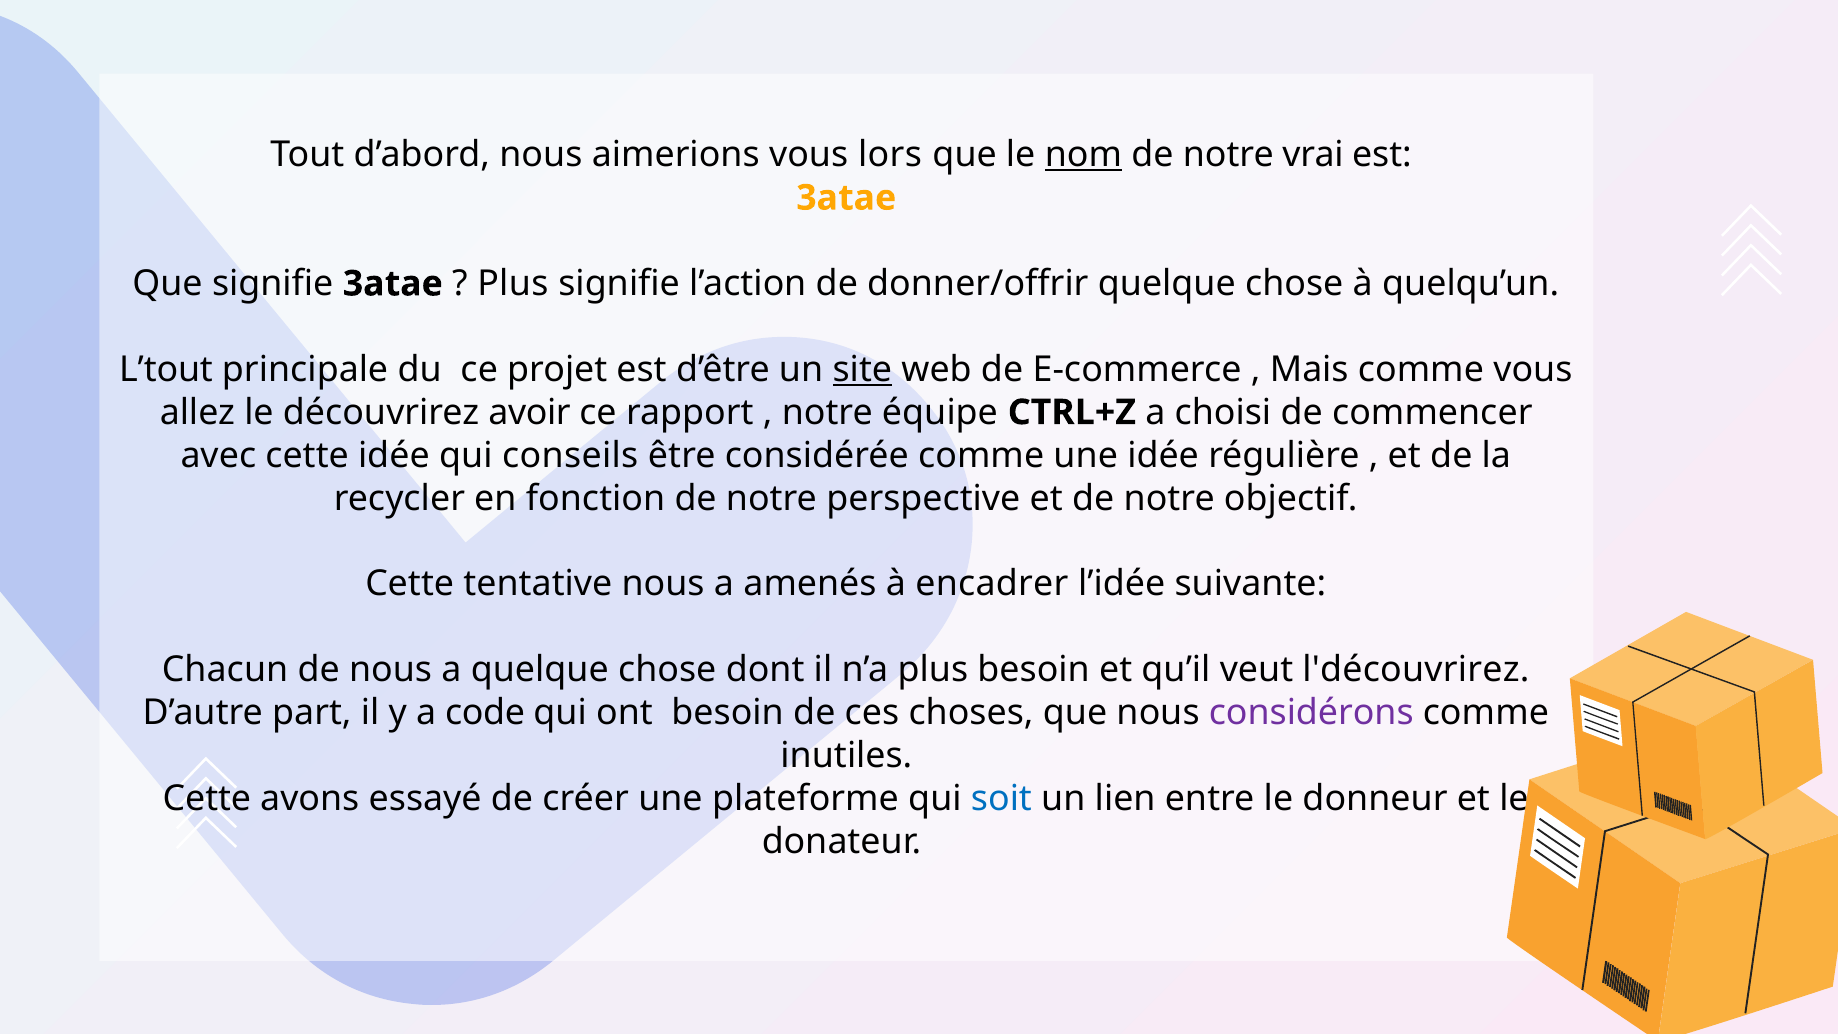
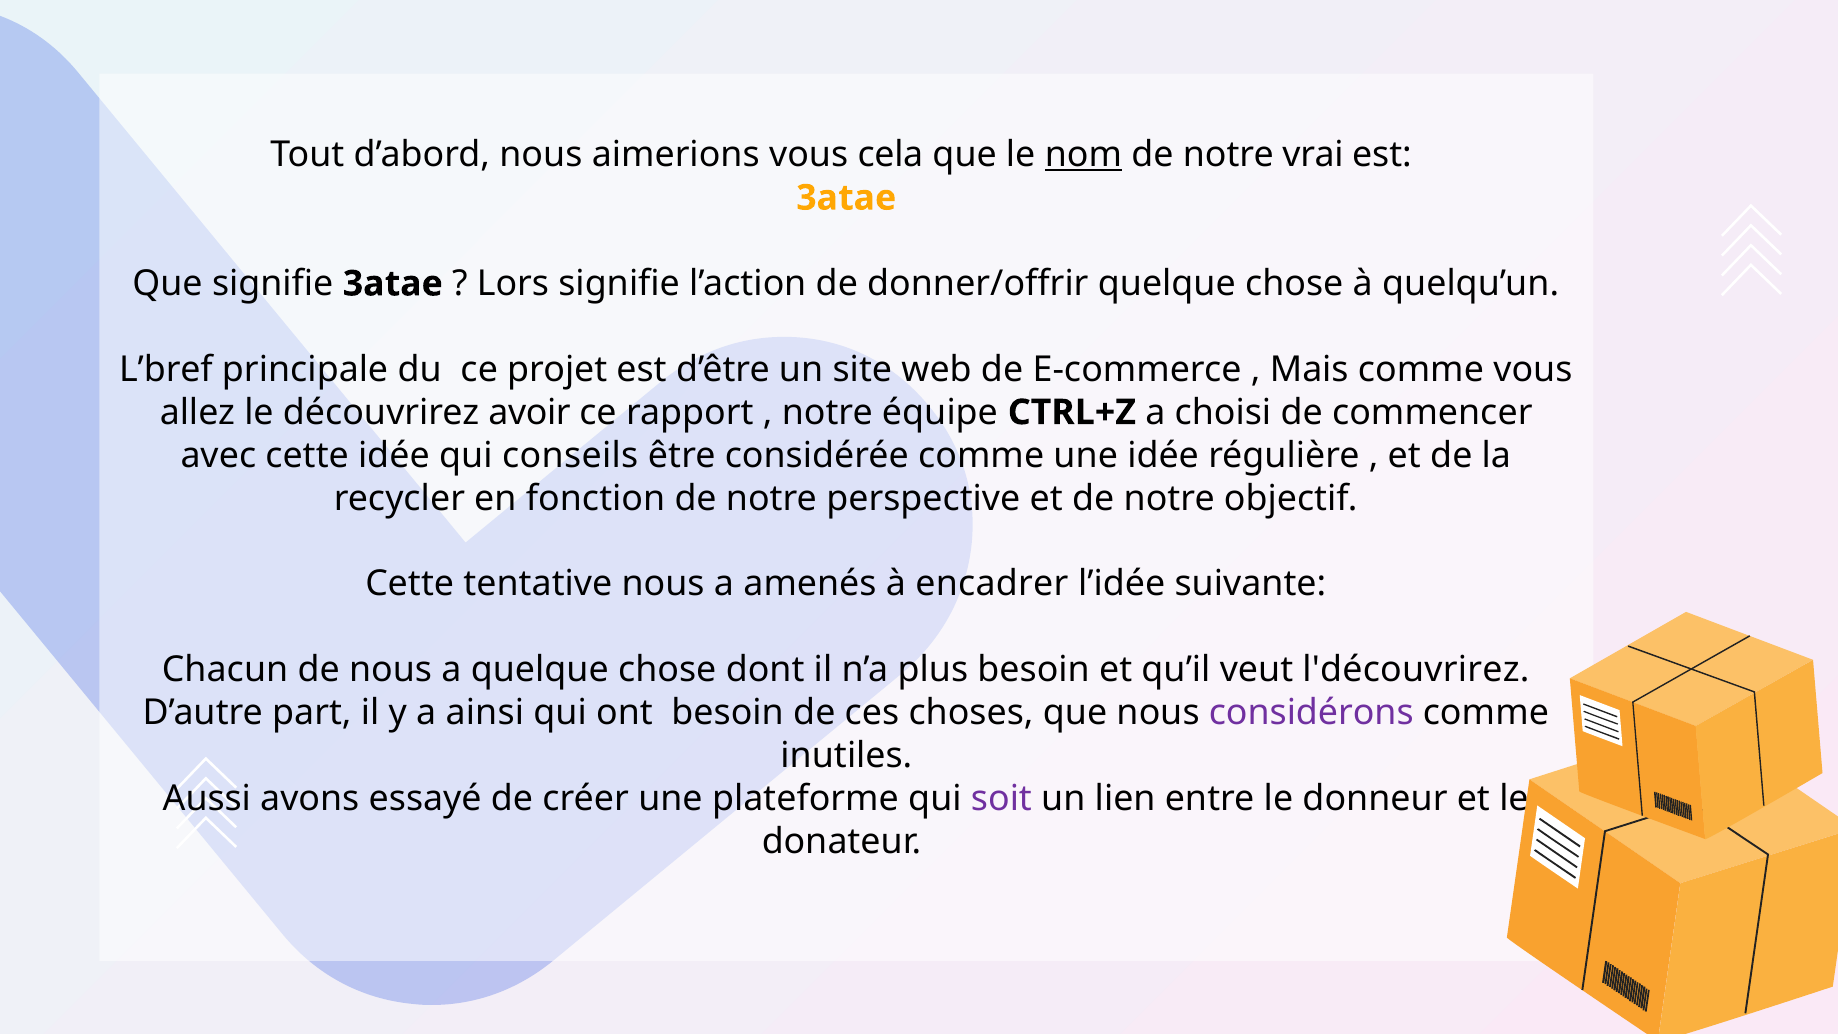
lors: lors -> cela
Plus at (513, 284): Plus -> Lors
L’tout: L’tout -> L’bref
site underline: present -> none
code: code -> ainsi
Cette at (207, 799): Cette -> Aussi
soit colour: blue -> purple
